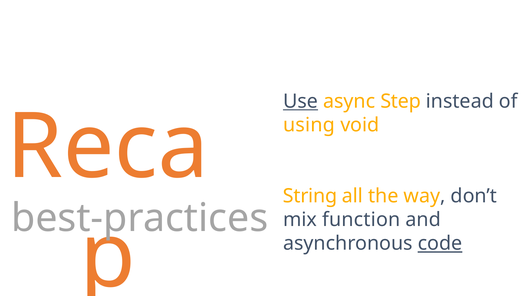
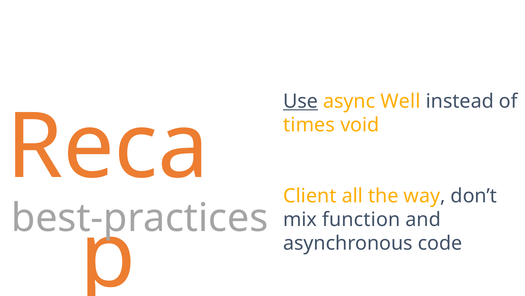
Step: Step -> Well
using: using -> times
String: String -> Client
code underline: present -> none
